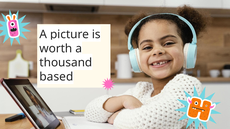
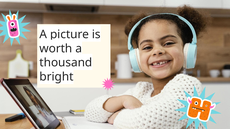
based: based -> bright
